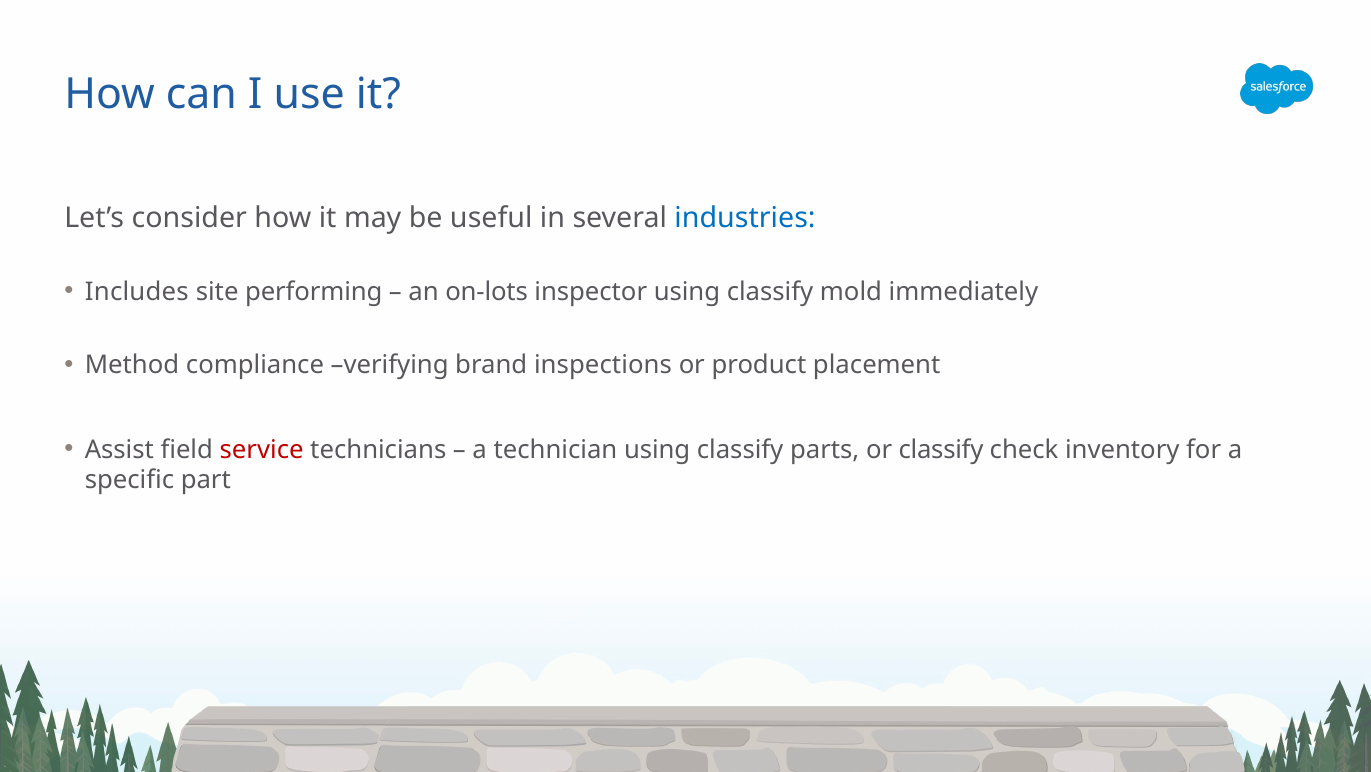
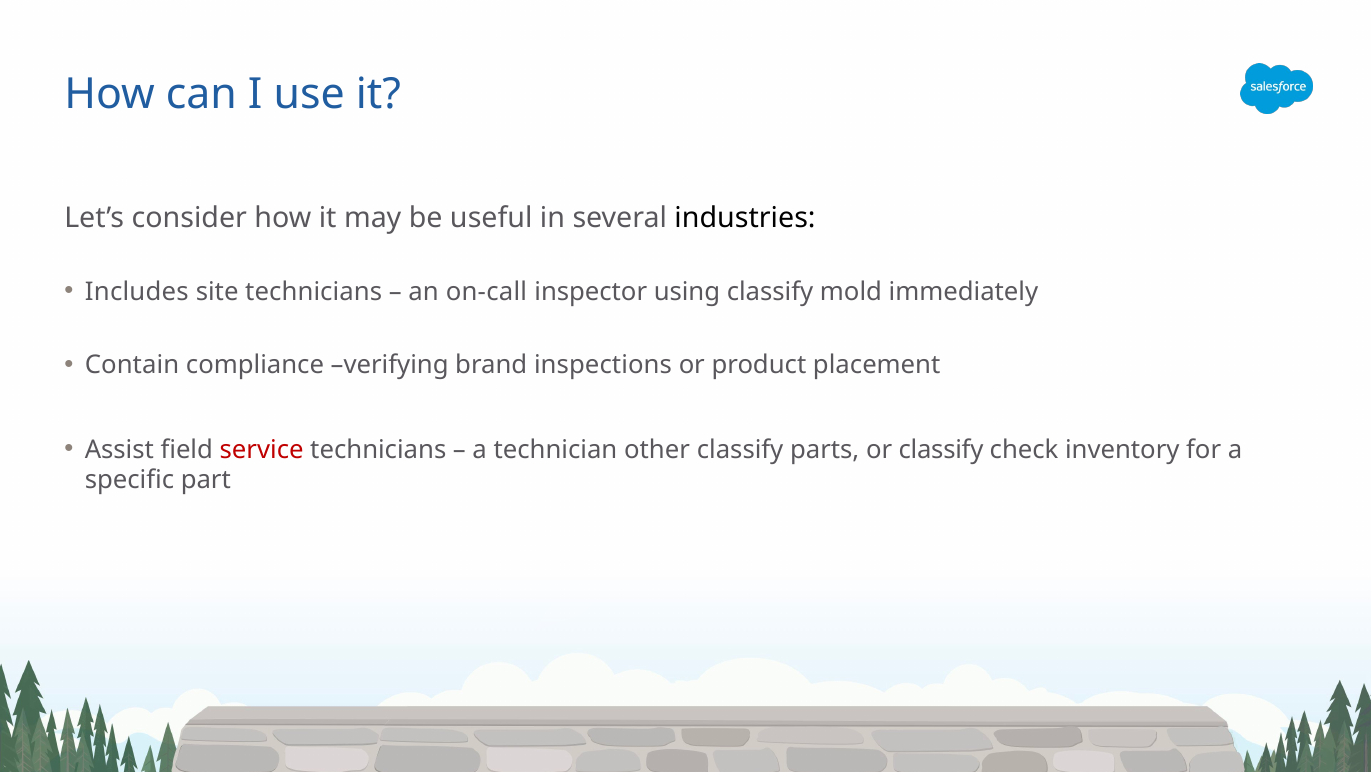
industries colour: blue -> black
site performing: performing -> technicians
on-lots: on-lots -> on-call
Method: Method -> Contain
technician using: using -> other
